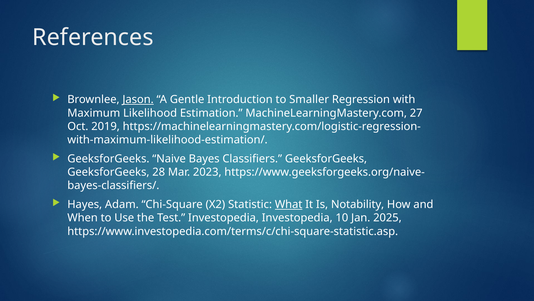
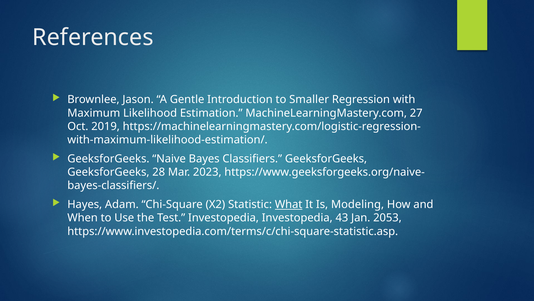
Jason underline: present -> none
Notability: Notability -> Modeling
10: 10 -> 43
2025: 2025 -> 2053
